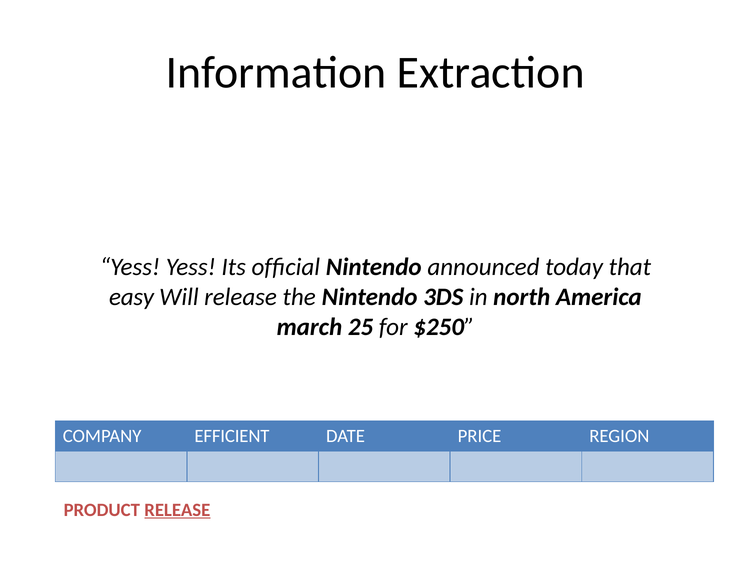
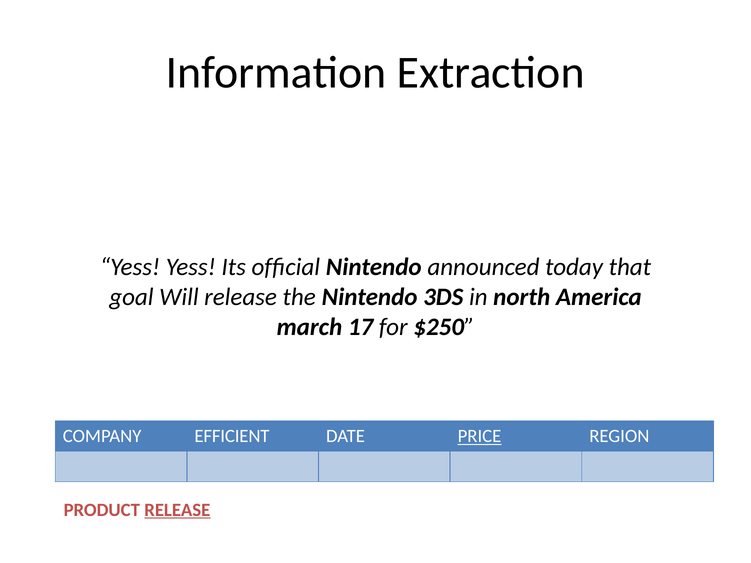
easy: easy -> goal
25: 25 -> 17
PRICE underline: none -> present
